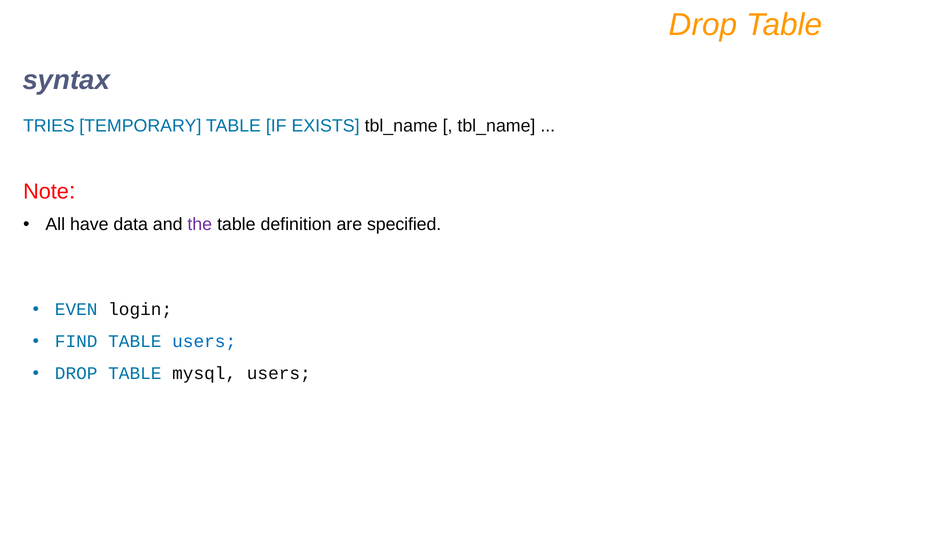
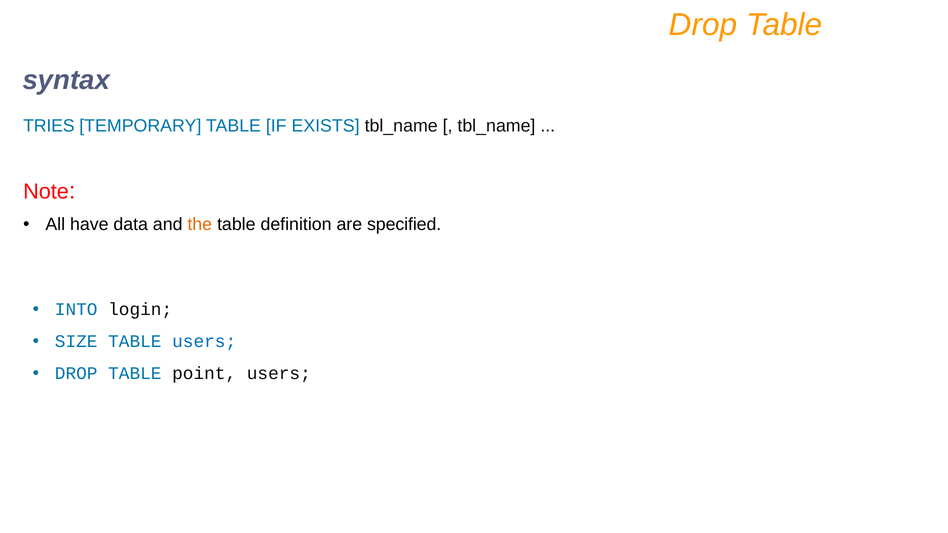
the colour: purple -> orange
EVEN: EVEN -> INTO
FIND: FIND -> SIZE
mysql: mysql -> point
